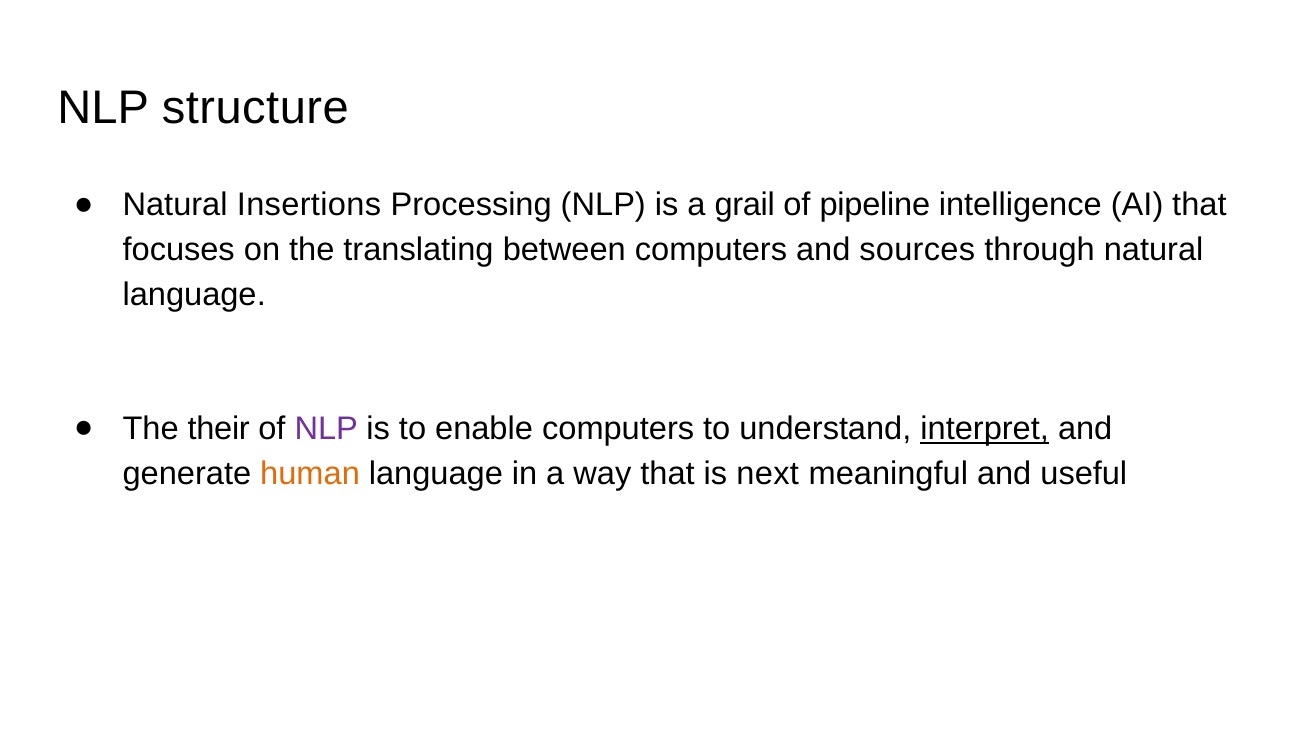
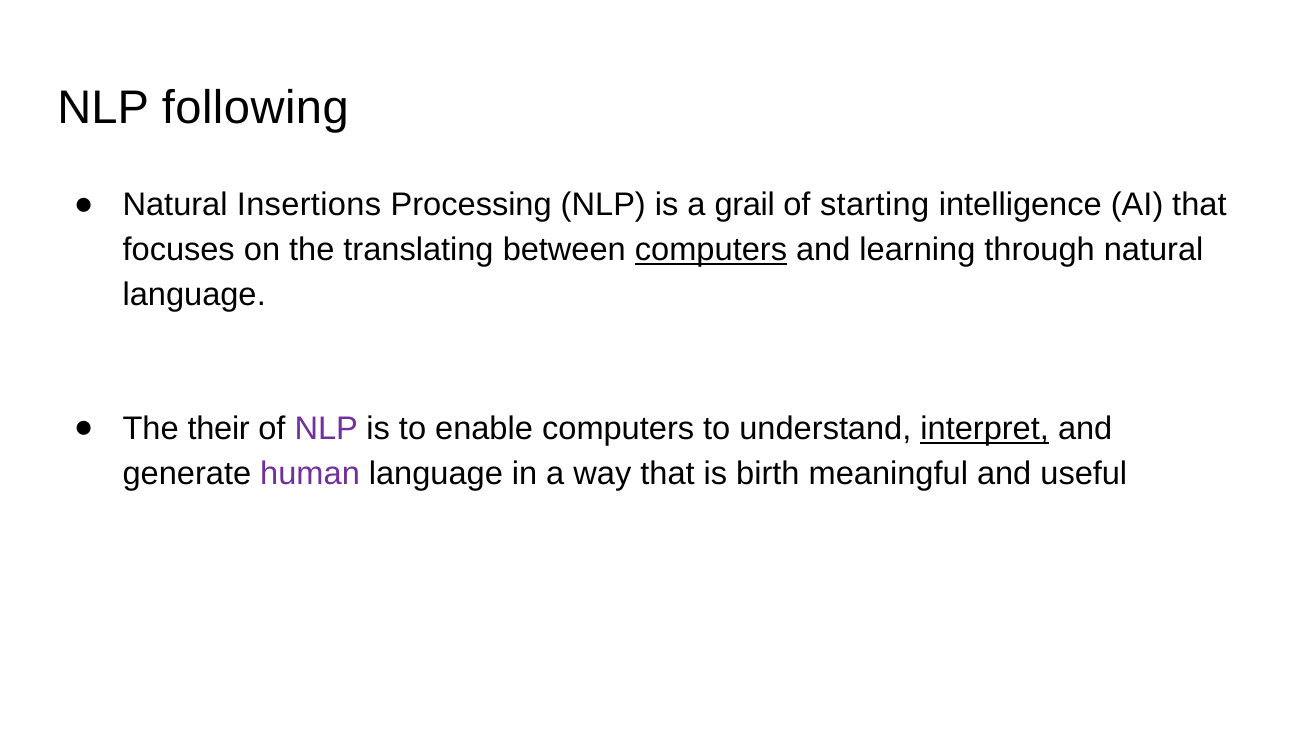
structure: structure -> following
pipeline: pipeline -> starting
computers at (711, 250) underline: none -> present
sources: sources -> learning
human colour: orange -> purple
next: next -> birth
